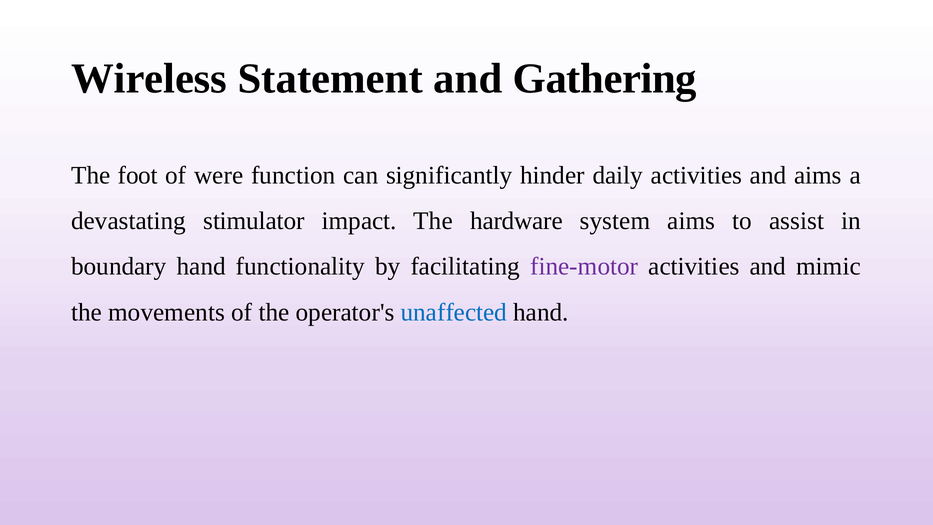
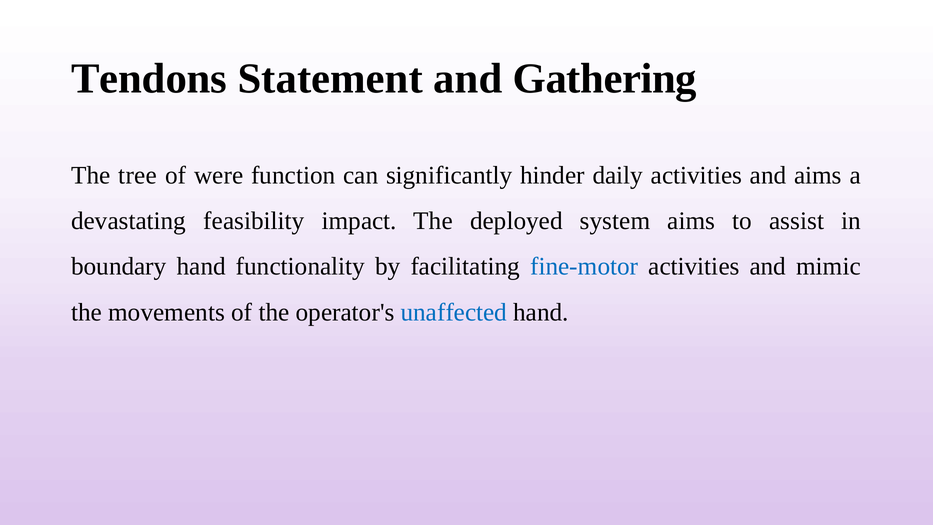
Wireless: Wireless -> Tendons
foot: foot -> tree
stimulator: stimulator -> feasibility
hardware: hardware -> deployed
fine-motor colour: purple -> blue
